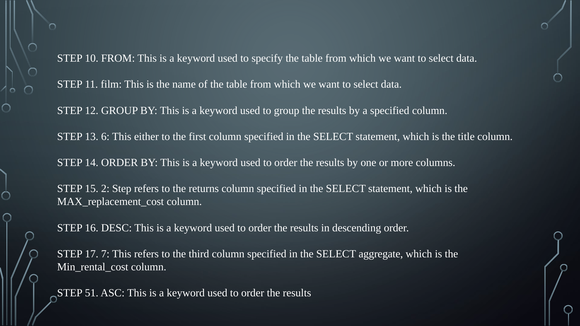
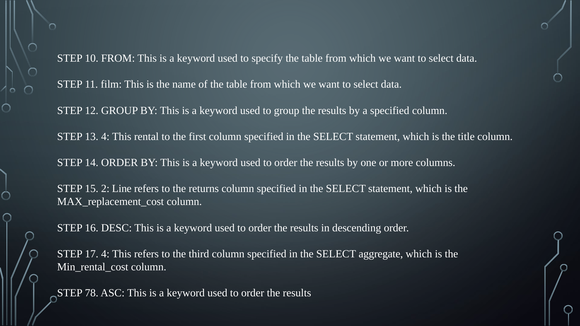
13 6: 6 -> 4
either: either -> rental
2 Step: Step -> Line
17 7: 7 -> 4
51: 51 -> 78
